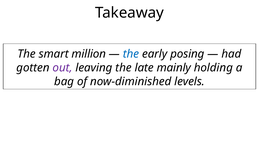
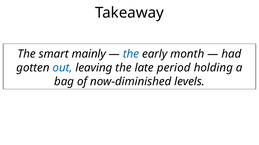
million: million -> mainly
posing: posing -> month
out colour: purple -> blue
mainly: mainly -> period
